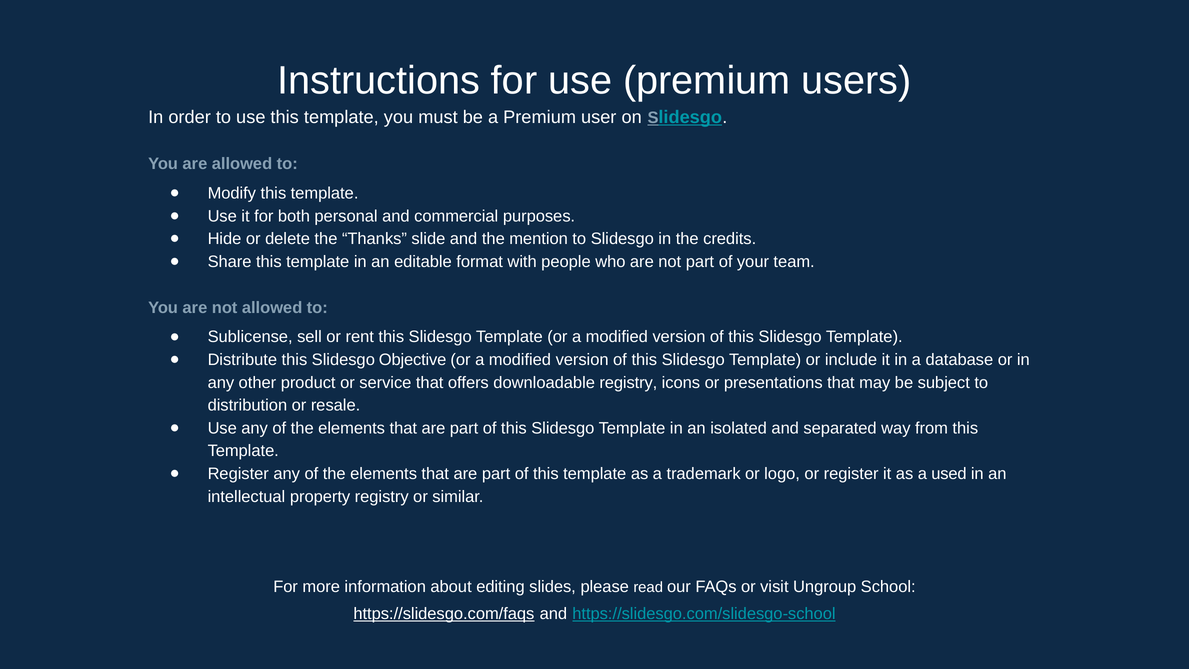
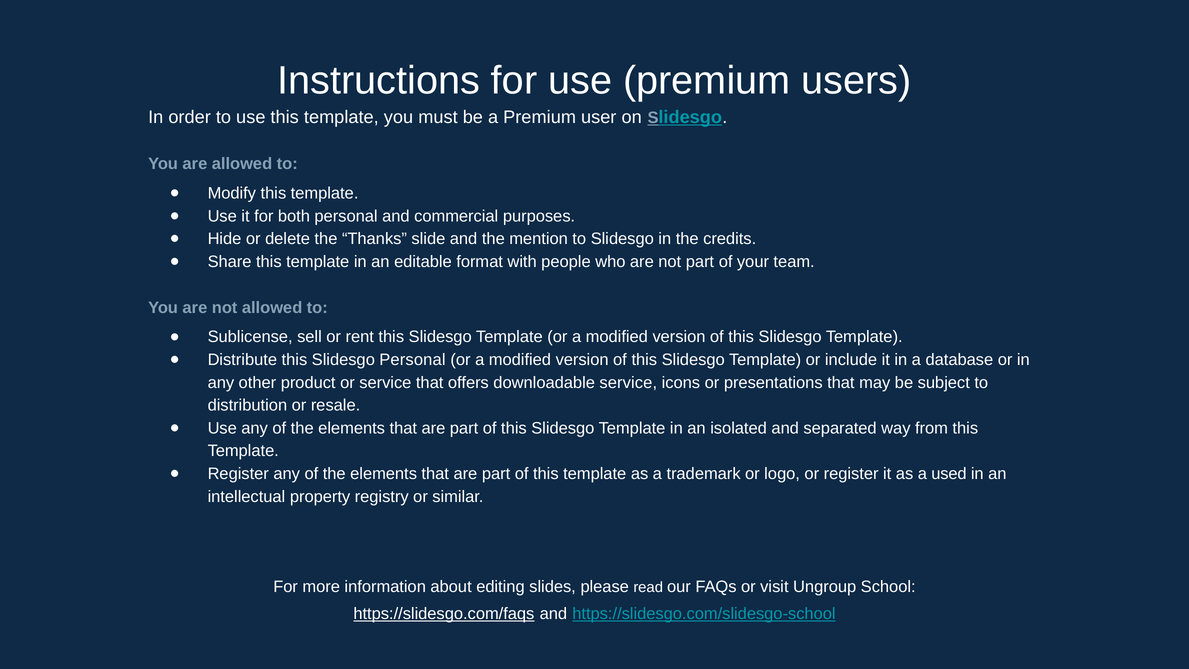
Slidesgo Objective: Objective -> Personal
downloadable registry: registry -> service
